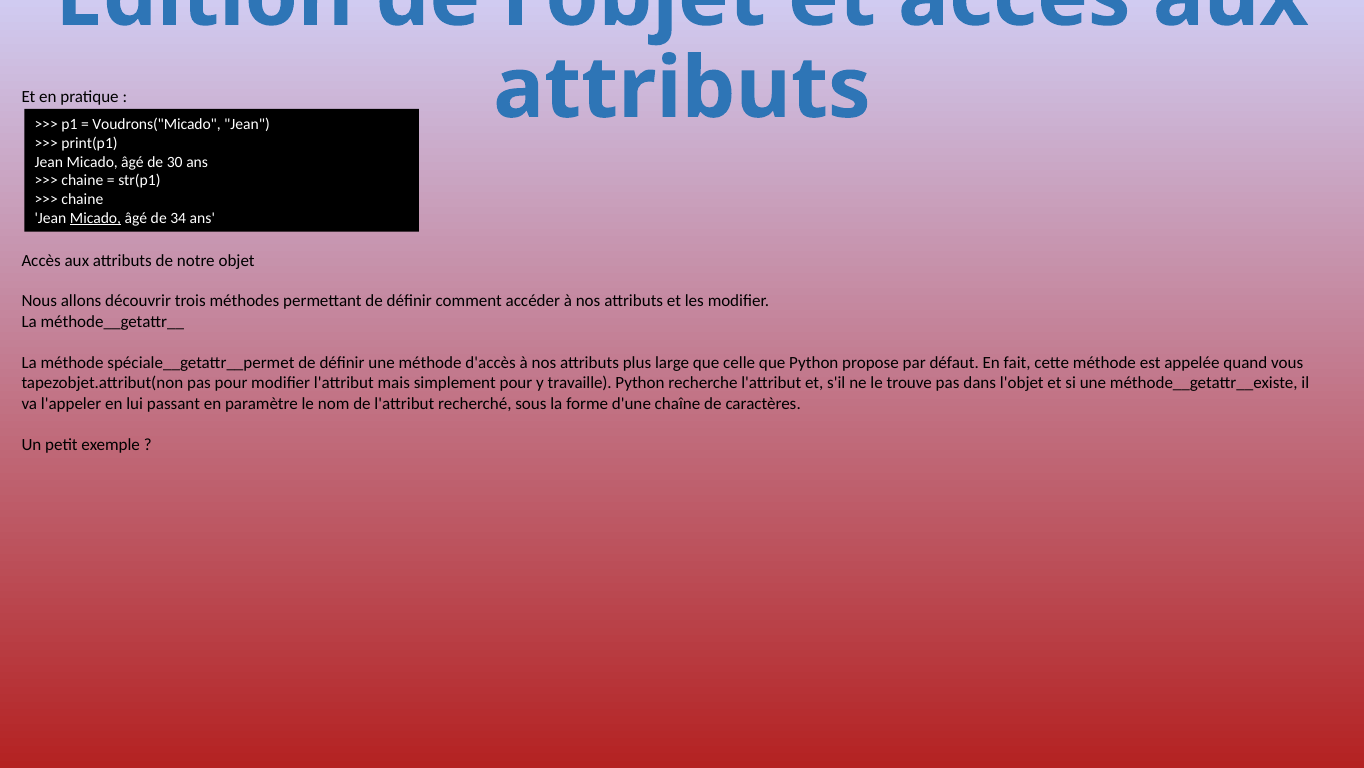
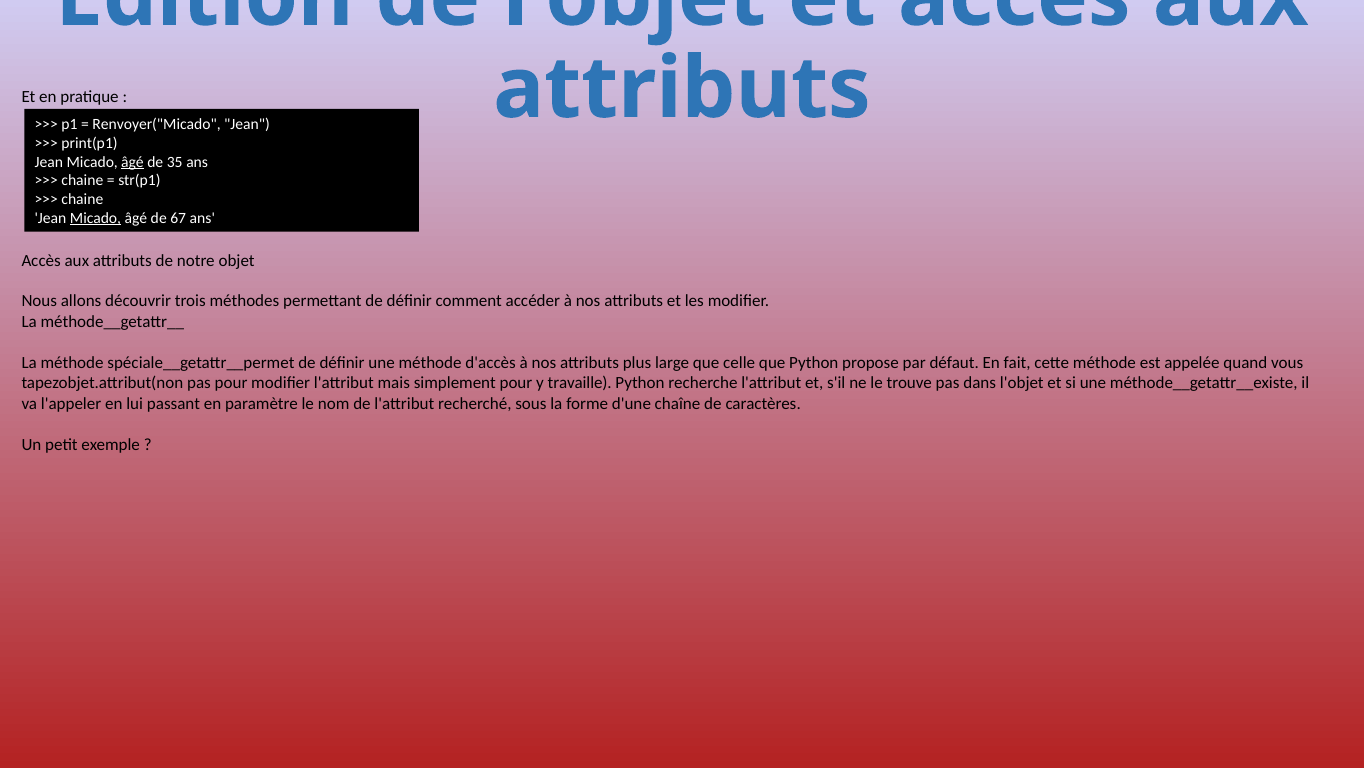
Voudrons("Micado: Voudrons("Micado -> Renvoyer("Micado
âgé at (132, 162) underline: none -> present
30: 30 -> 35
34: 34 -> 67
